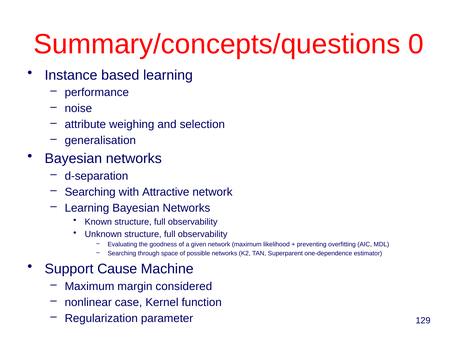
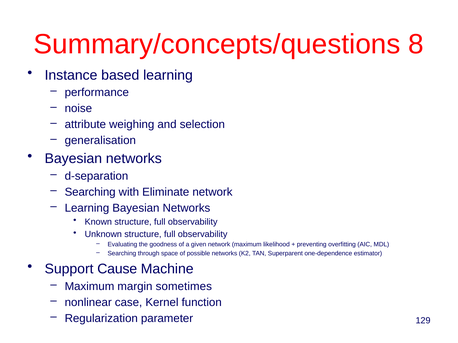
0: 0 -> 8
Attractive: Attractive -> Eliminate
considered: considered -> sometimes
